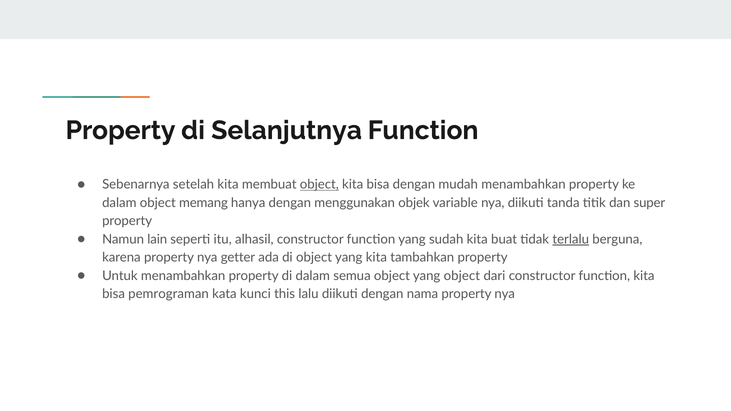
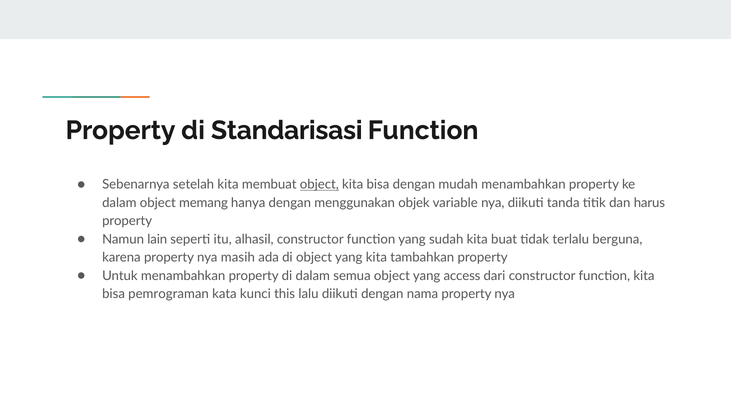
Selanjutnya: Selanjutnya -> Standarisasi
super: super -> harus
terlalu underline: present -> none
getter: getter -> masih
yang object: object -> access
